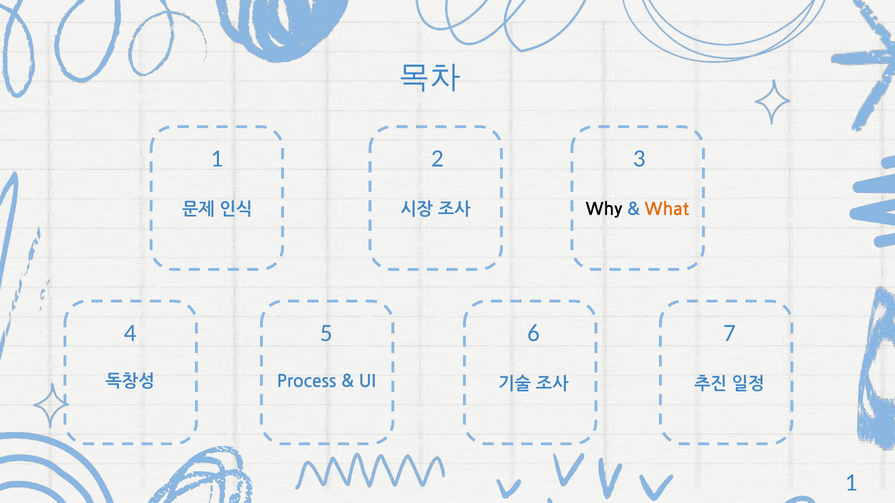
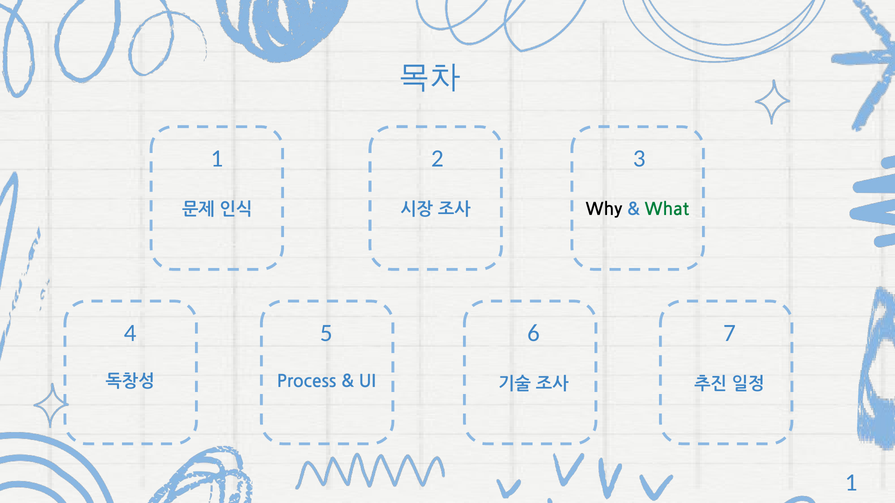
What colour: orange -> green
